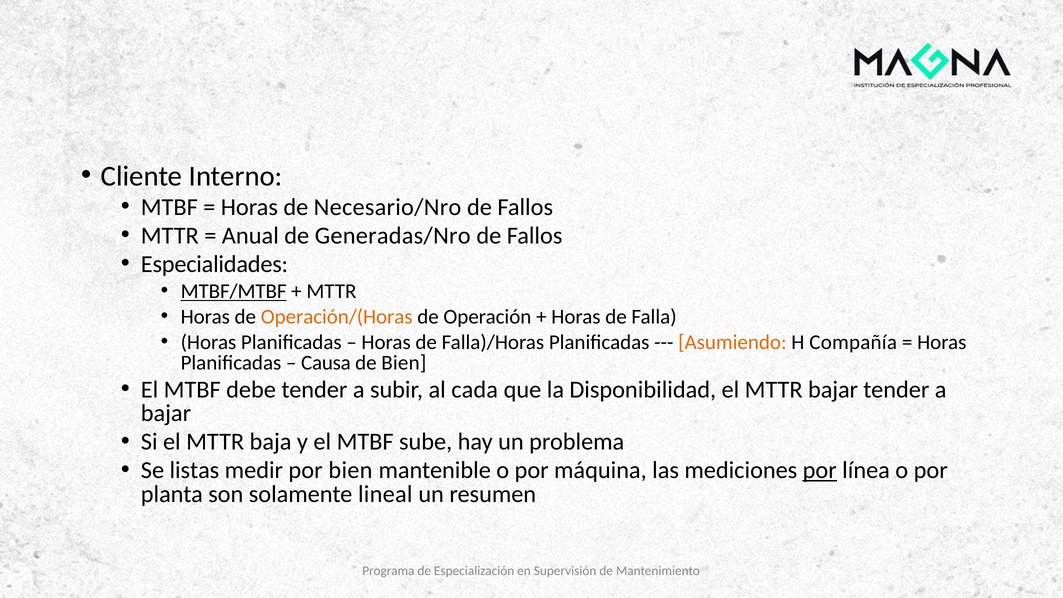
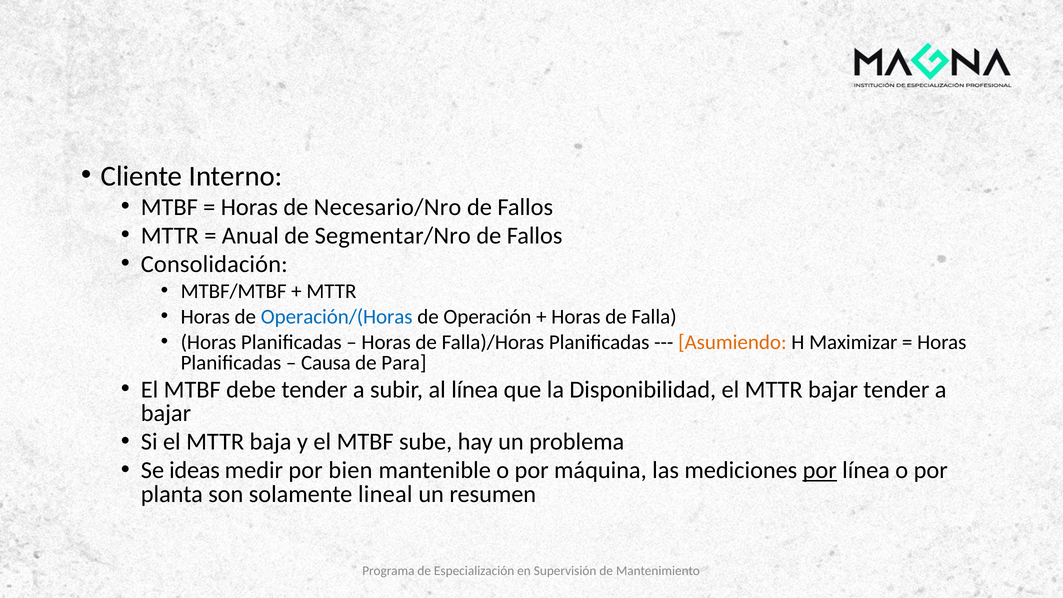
Generadas/Nro: Generadas/Nro -> Segmentar/Nro
Especialidades: Especialidades -> Consolidación
MTBF/MTBF underline: present -> none
Operación/(Horas colour: orange -> blue
Compañía: Compañía -> Maximizar
de Bien: Bien -> Para
al cada: cada -> línea
listas: listas -> ideas
